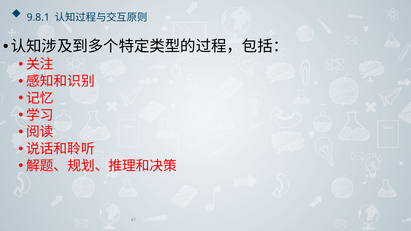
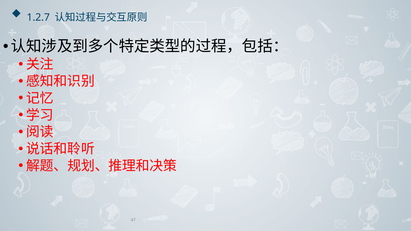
9.8.1: 9.8.1 -> 1.2.7
